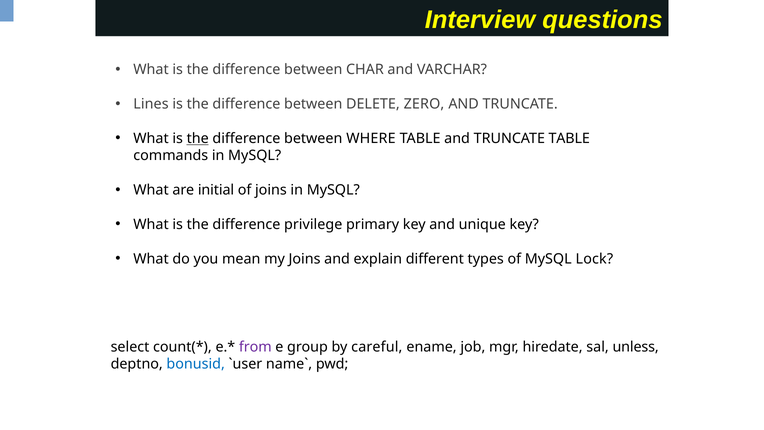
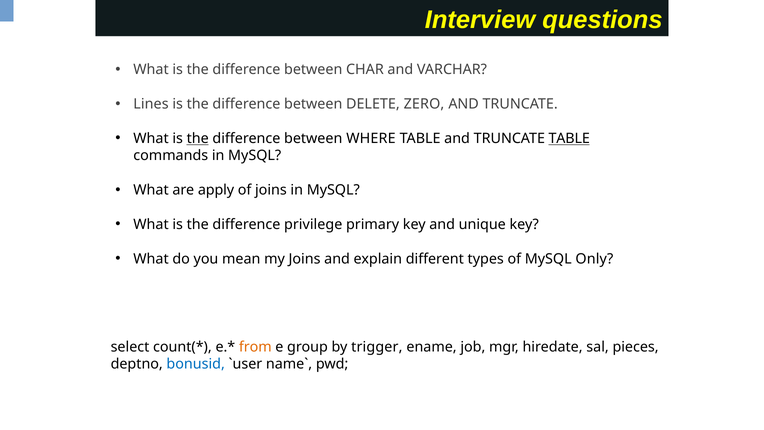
TABLE at (569, 138) underline: none -> present
initial: initial -> apply
Lock: Lock -> Only
from colour: purple -> orange
careful: careful -> trigger
unless: unless -> pieces
